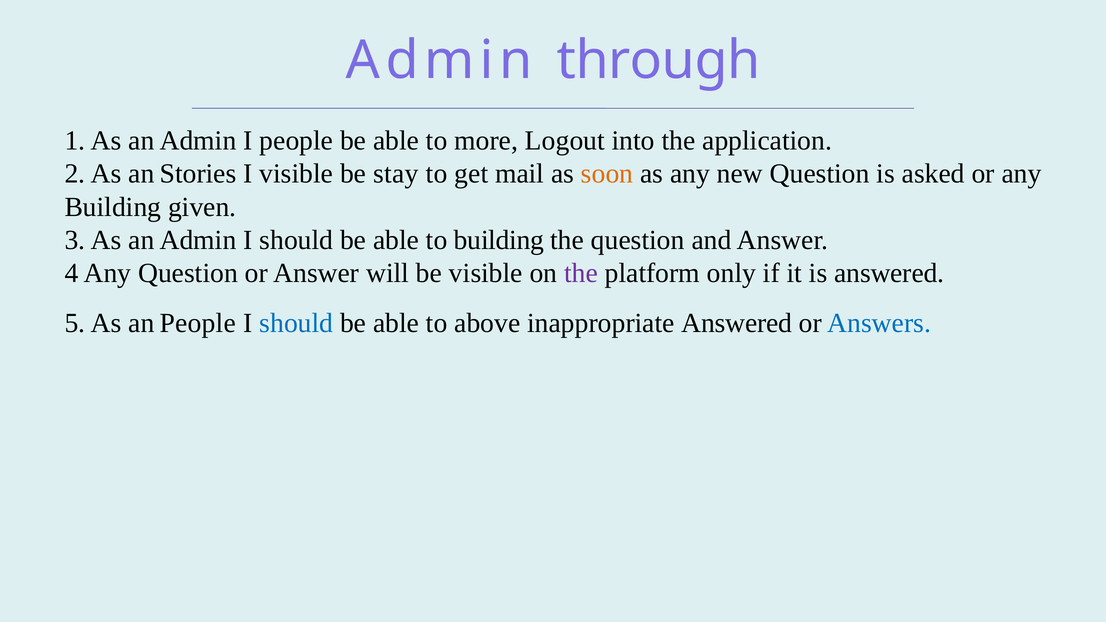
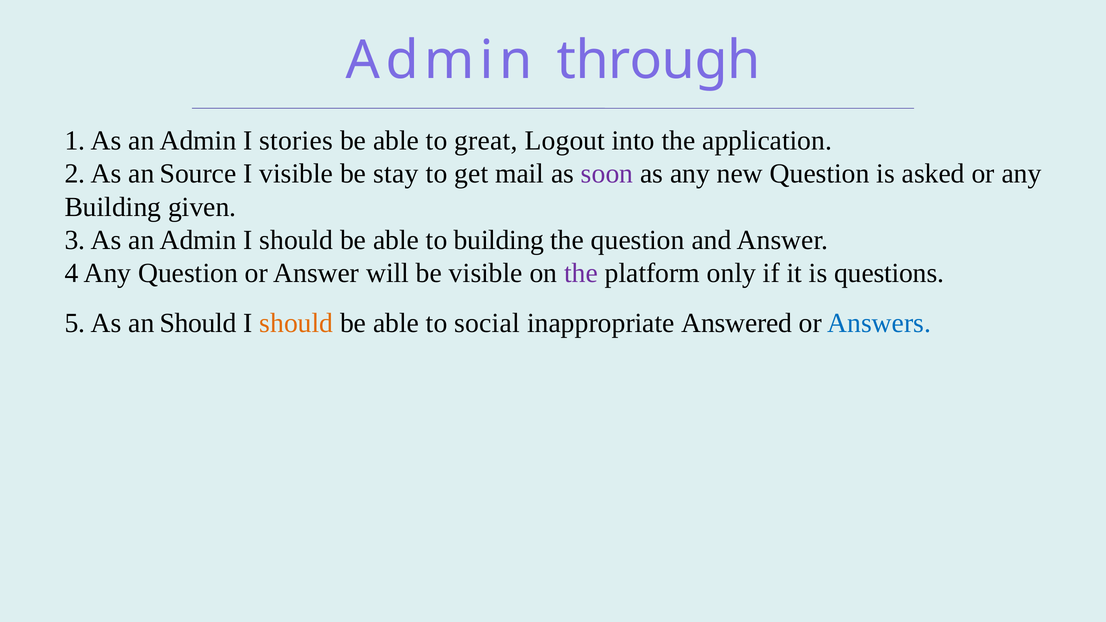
I people: people -> stories
more: more -> great
Stories: Stories -> Source
soon colour: orange -> purple
is answered: answered -> questions
an People: People -> Should
should at (296, 323) colour: blue -> orange
above: above -> social
